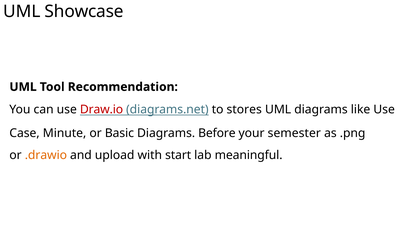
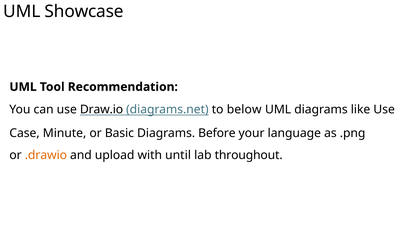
Draw.io colour: red -> black
stores: stores -> below
semester: semester -> language
start: start -> until
meaningful: meaningful -> throughout
